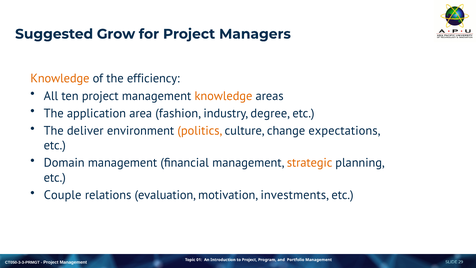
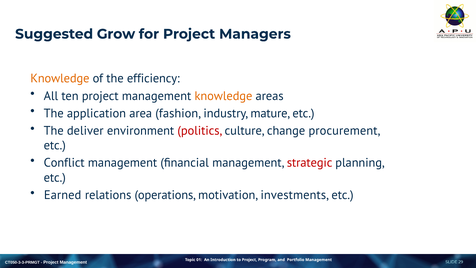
degree: degree -> mature
politics colour: orange -> red
expectations: expectations -> procurement
Domain: Domain -> Conflict
strategic colour: orange -> red
Couple: Couple -> Earned
evaluation: evaluation -> operations
